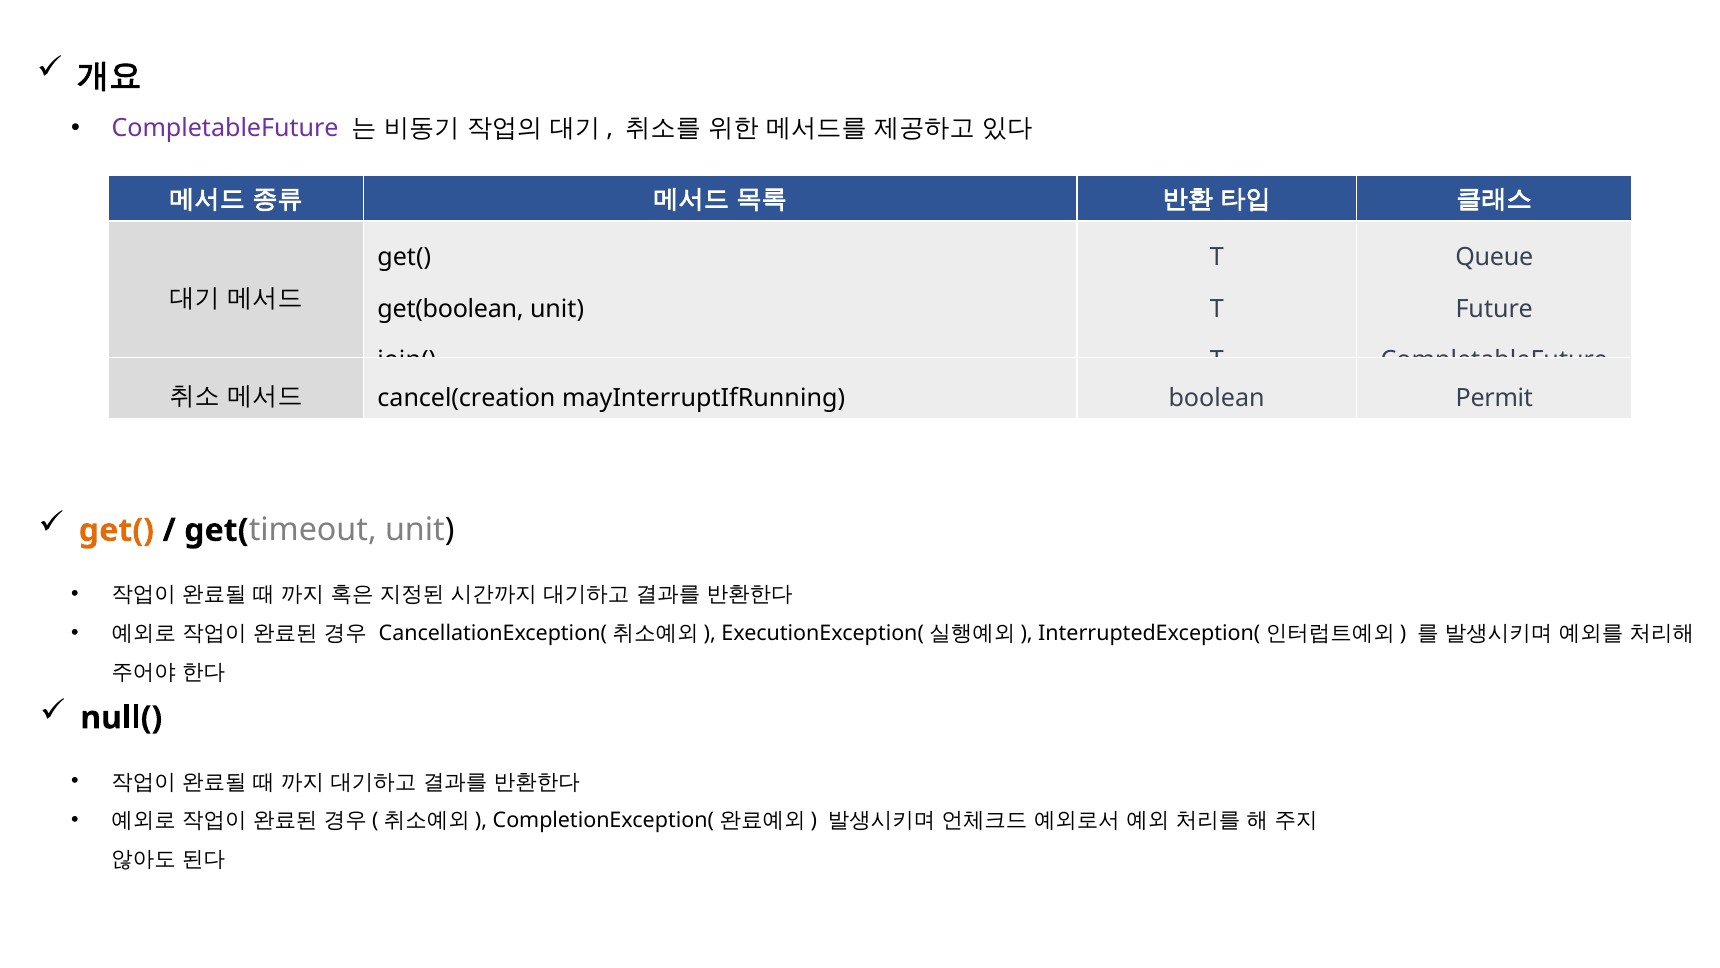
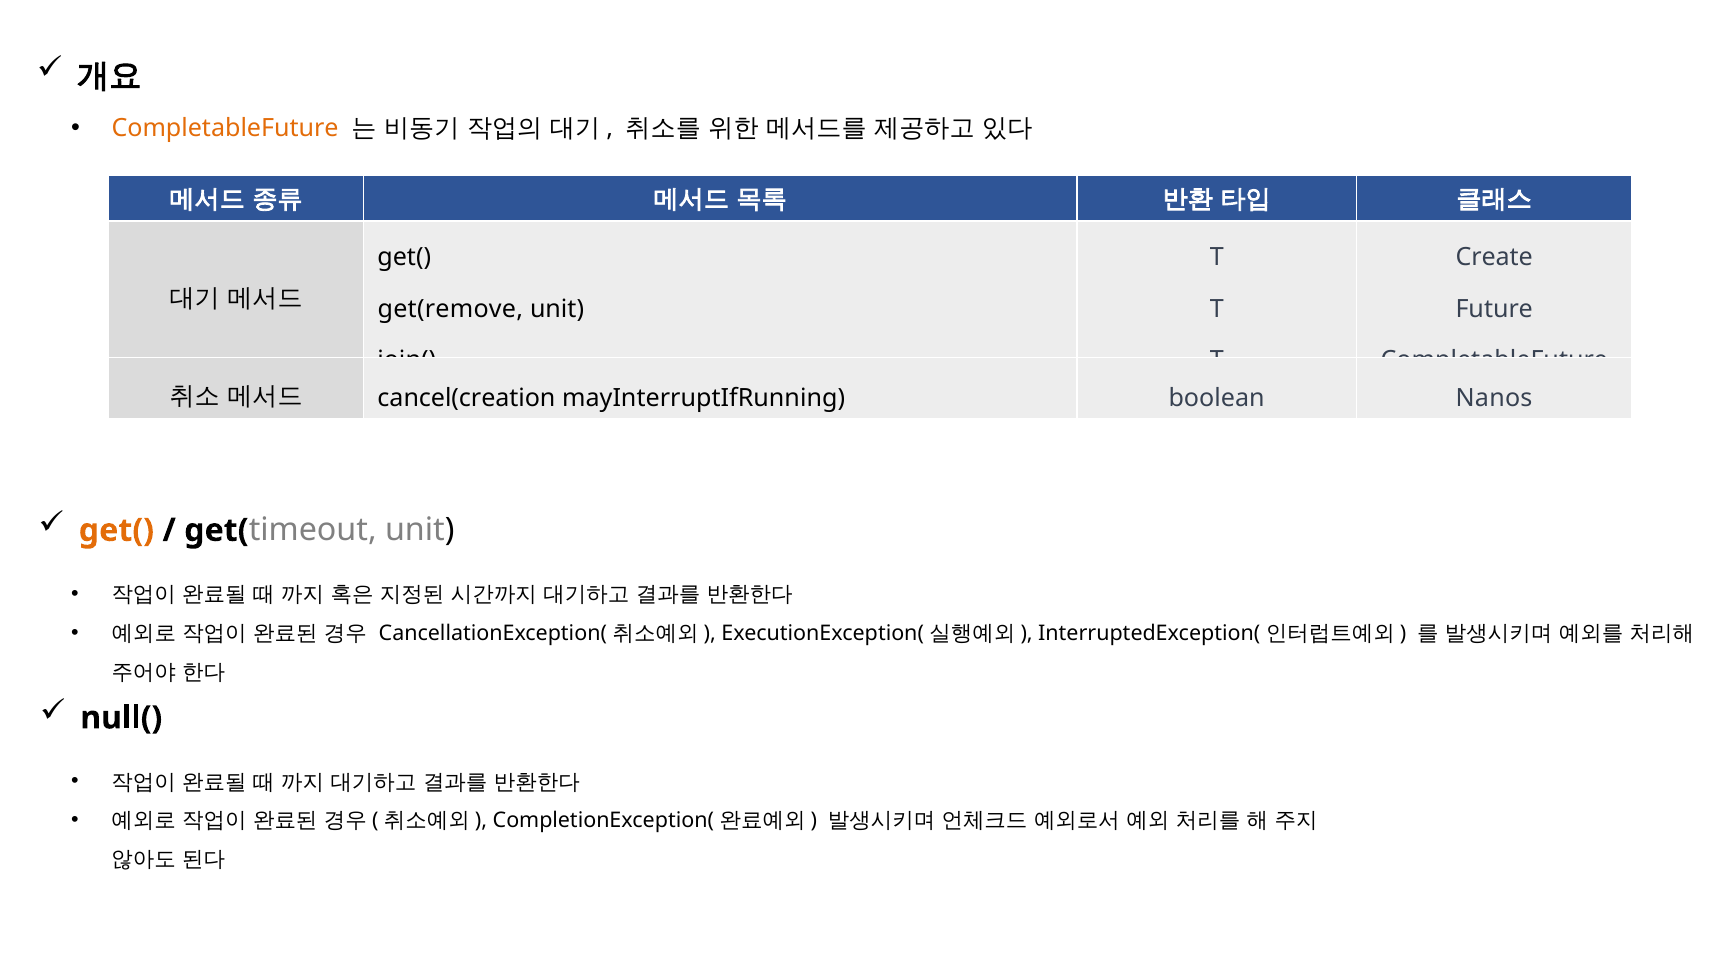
CompletableFuture at (225, 129) colour: purple -> orange
Queue: Queue -> Create
get(boolean: get(boolean -> get(remove
Permit: Permit -> Nanos
